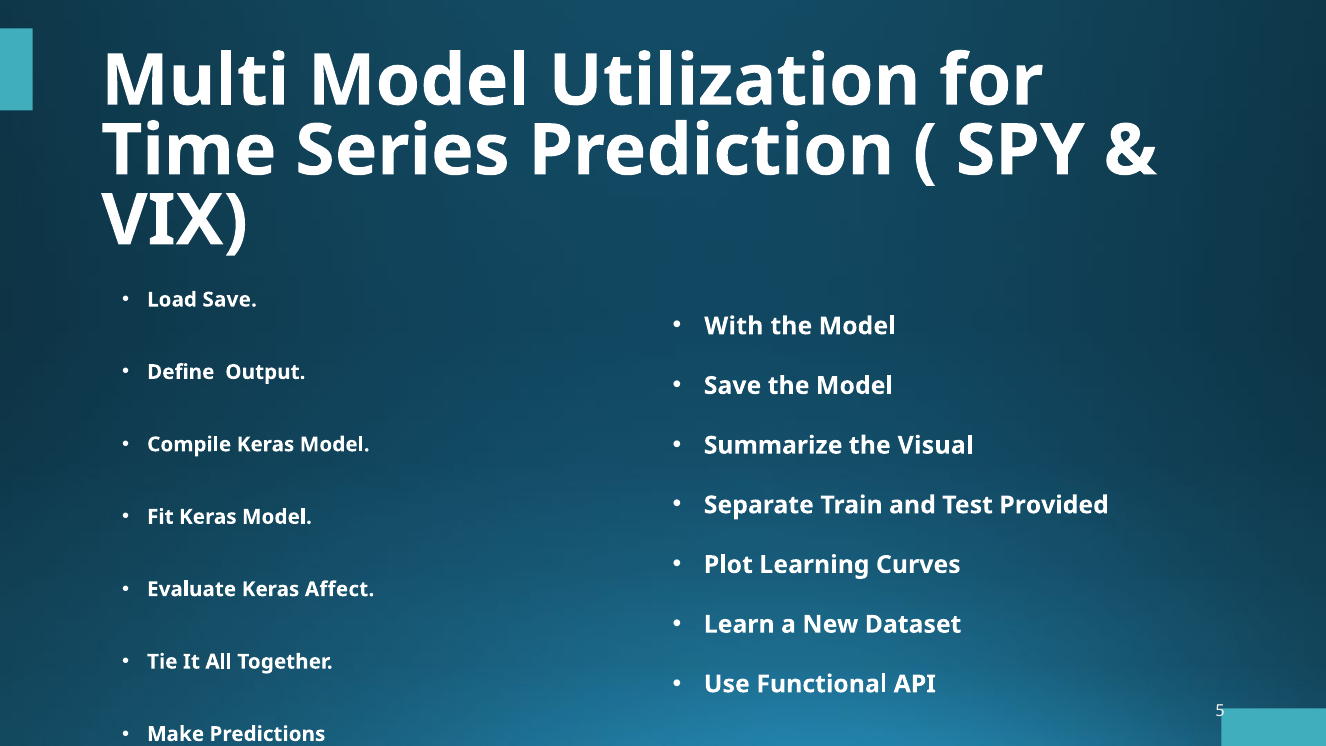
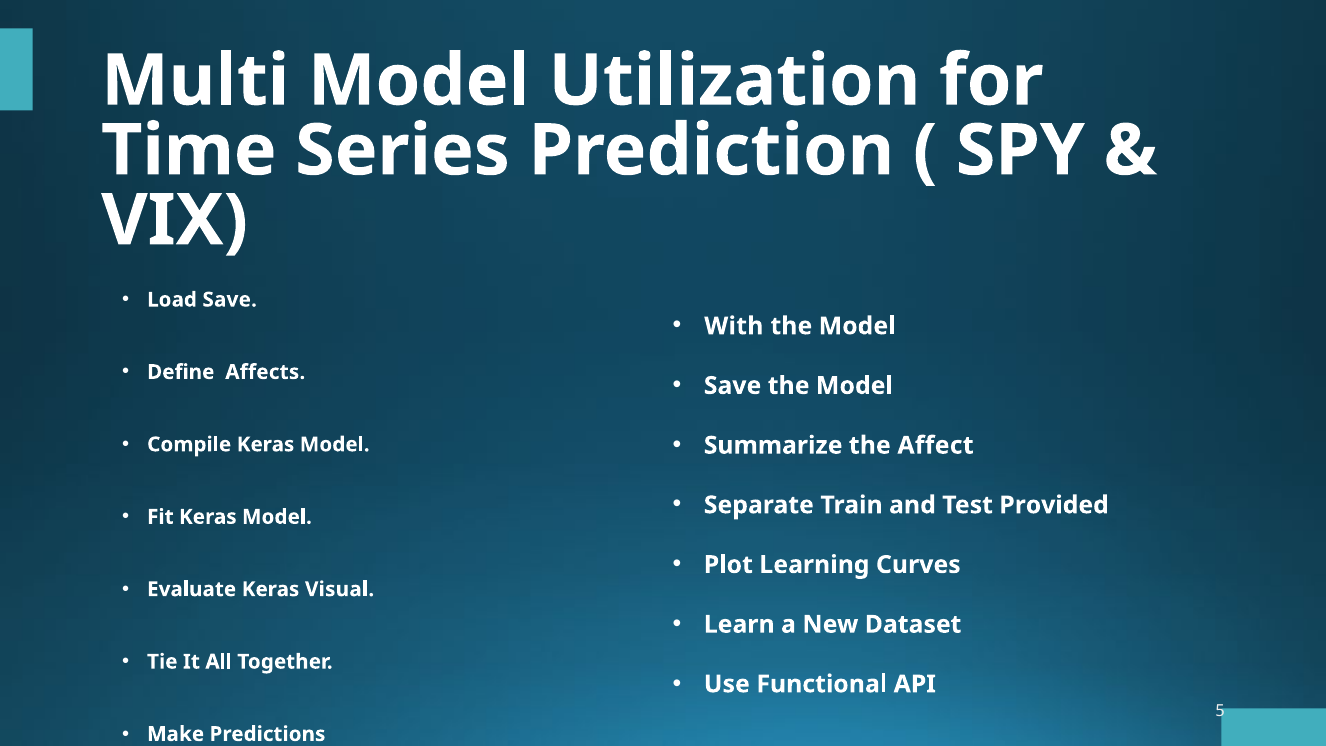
Output: Output -> Affects
Visual: Visual -> Affect
Affect: Affect -> Visual
